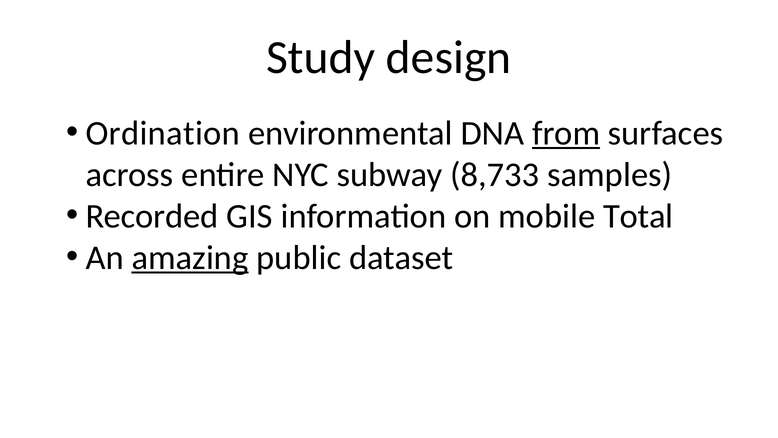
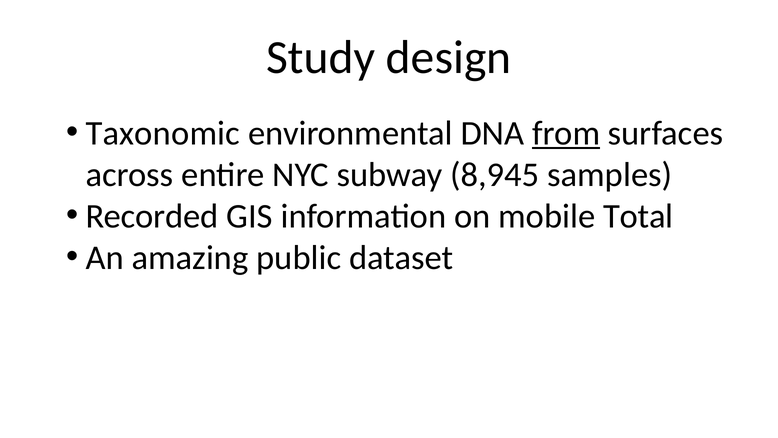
Ordination: Ordination -> Taxonomic
8,733: 8,733 -> 8,945
amazing underline: present -> none
